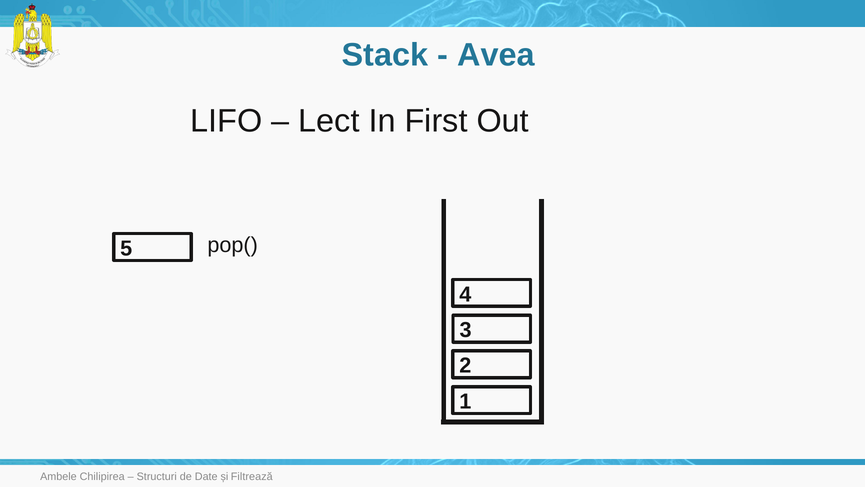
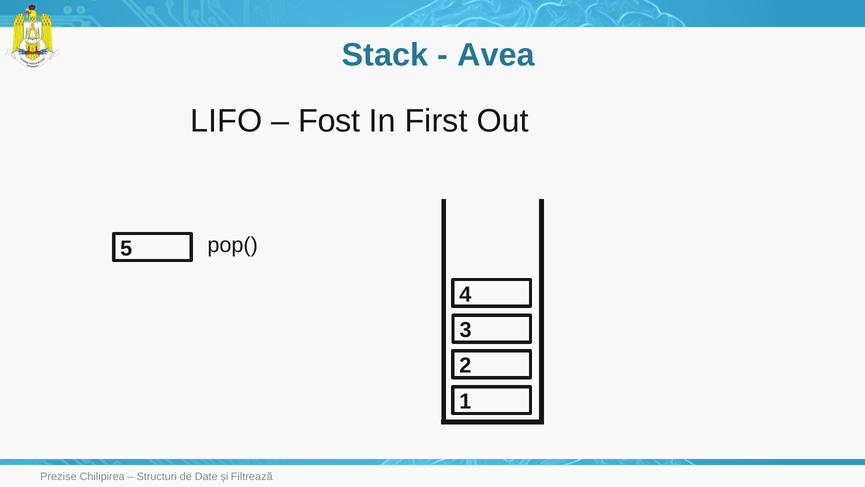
Lect: Lect -> Fost
Ambele: Ambele -> Prezise
